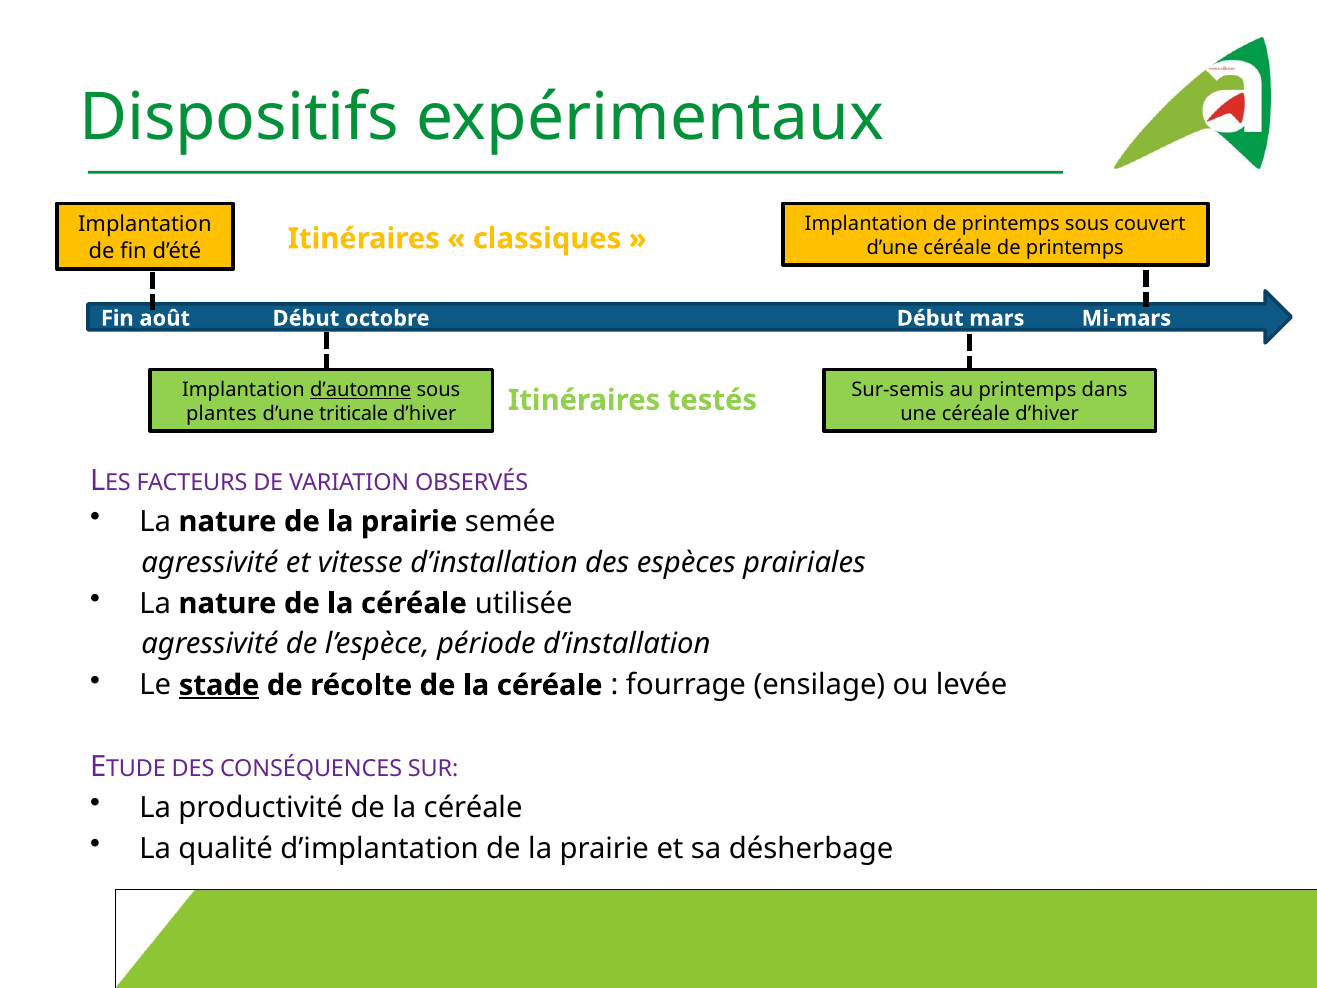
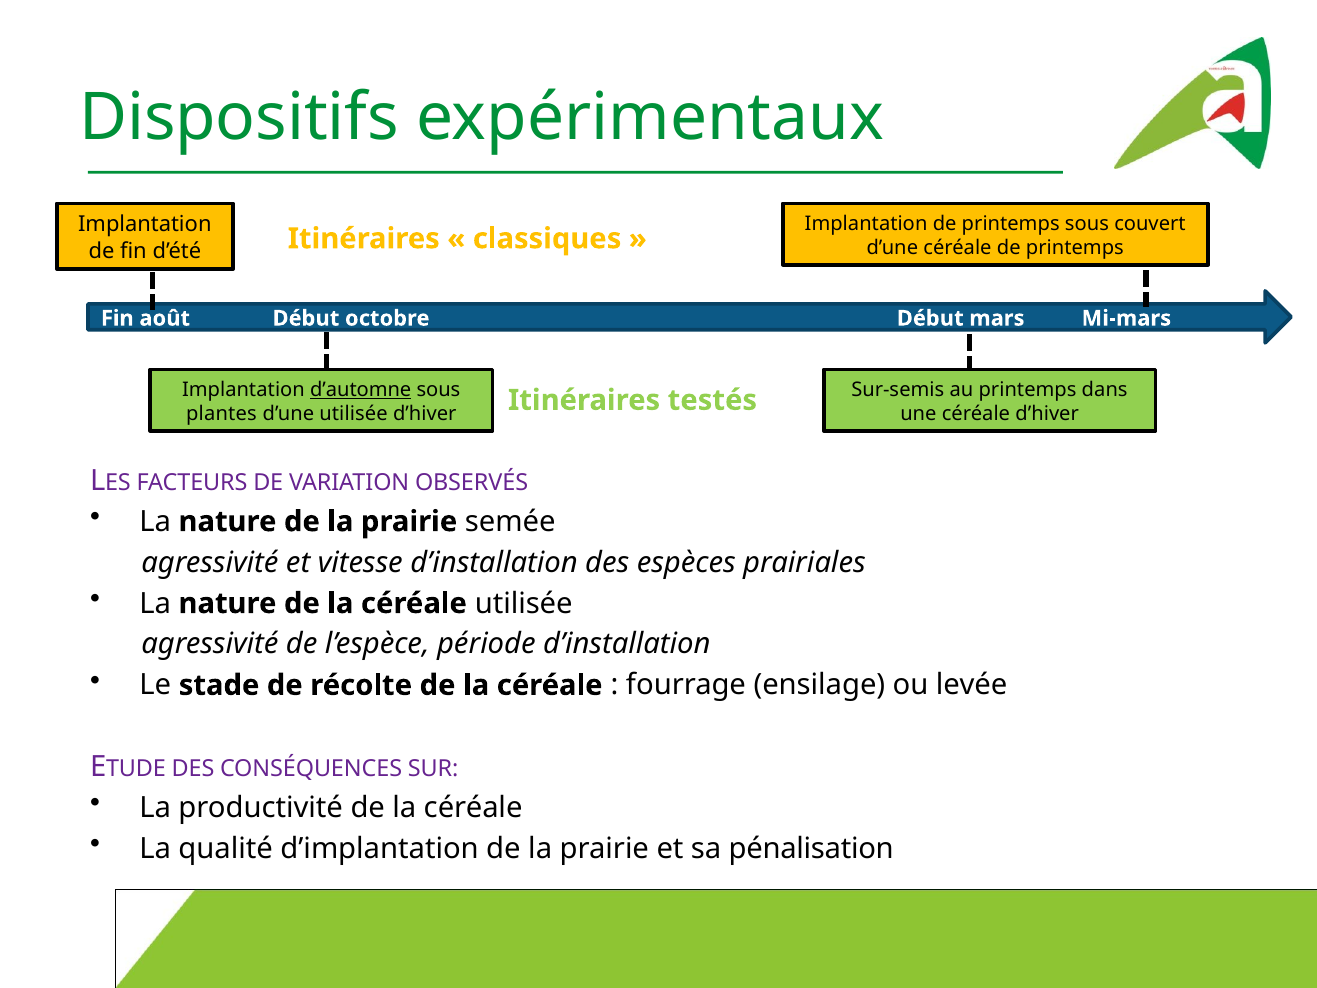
d’une triticale: triticale -> utilisée
stade underline: present -> none
désherbage: désherbage -> pénalisation
